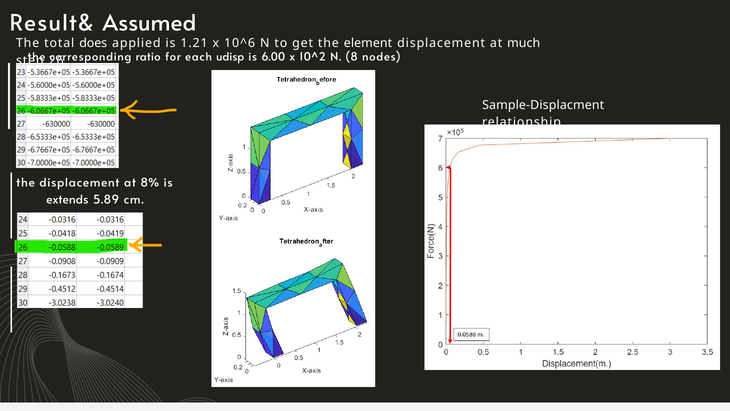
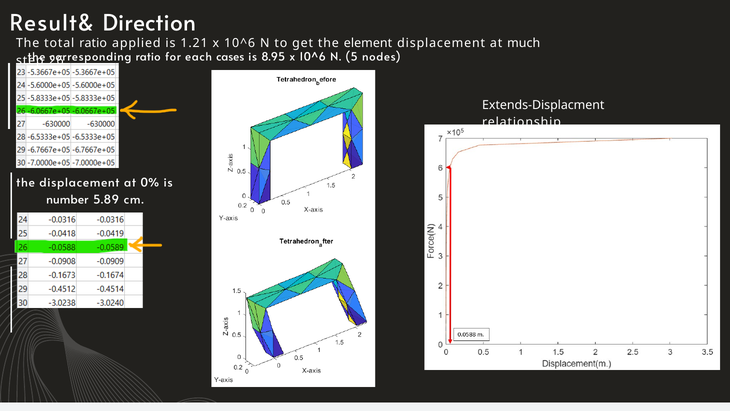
Assumed: Assumed -> Direction
total does: does -> ratio
udisp: udisp -> cases
6.00: 6.00 -> 8.95
10^2 at (313, 57): 10^2 -> 10^6
8: 8 -> 5
Sample-Displacment: Sample-Displacment -> Extends-Displacment
8%: 8% -> 0%
extends: extends -> number
